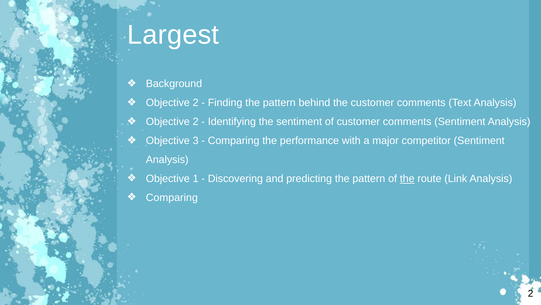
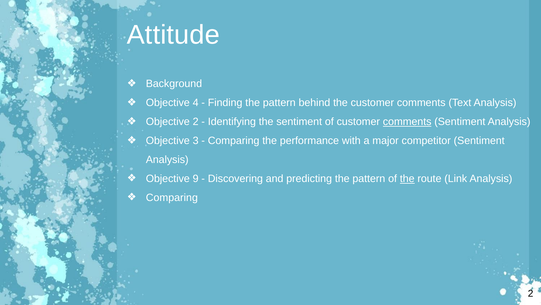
Largest: Largest -> Attitude
2 at (196, 103): 2 -> 4
comments at (407, 122) underline: none -> present
1: 1 -> 9
